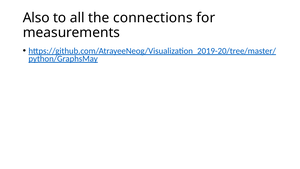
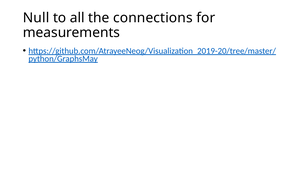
Also: Also -> Null
